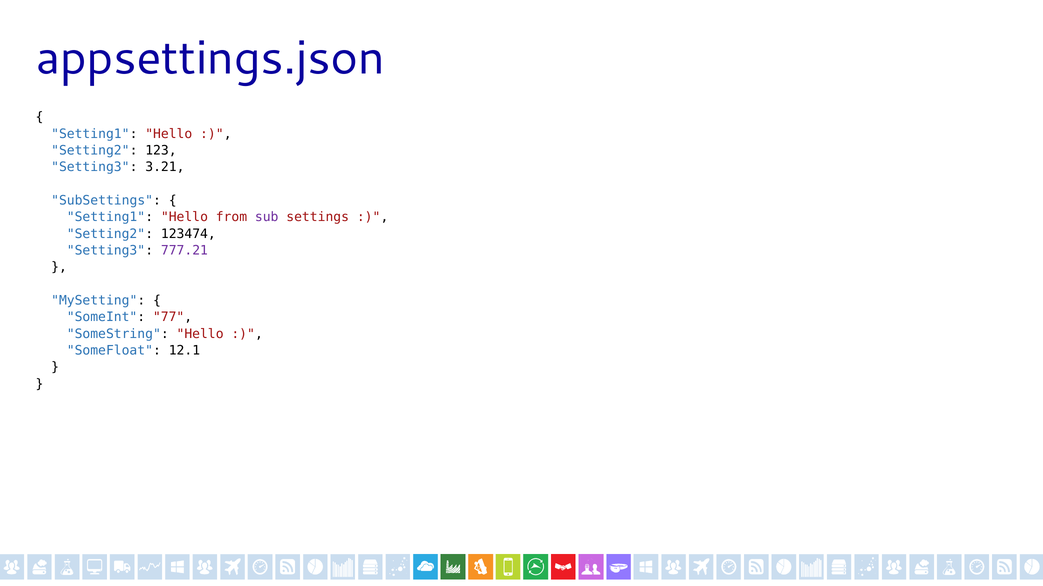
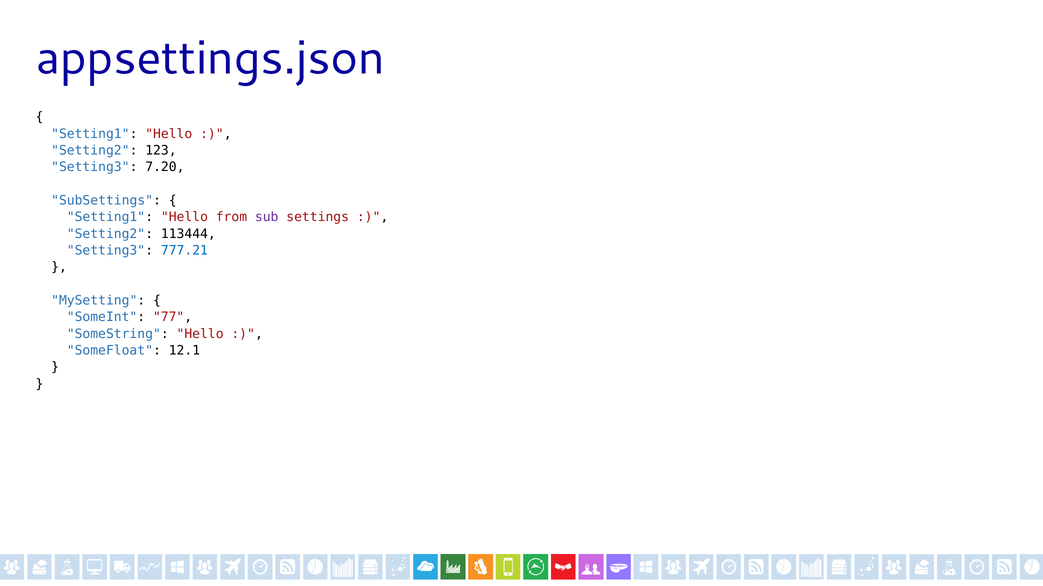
3.21: 3.21 -> 7.20
123474: 123474 -> 113444
777.21 colour: purple -> blue
